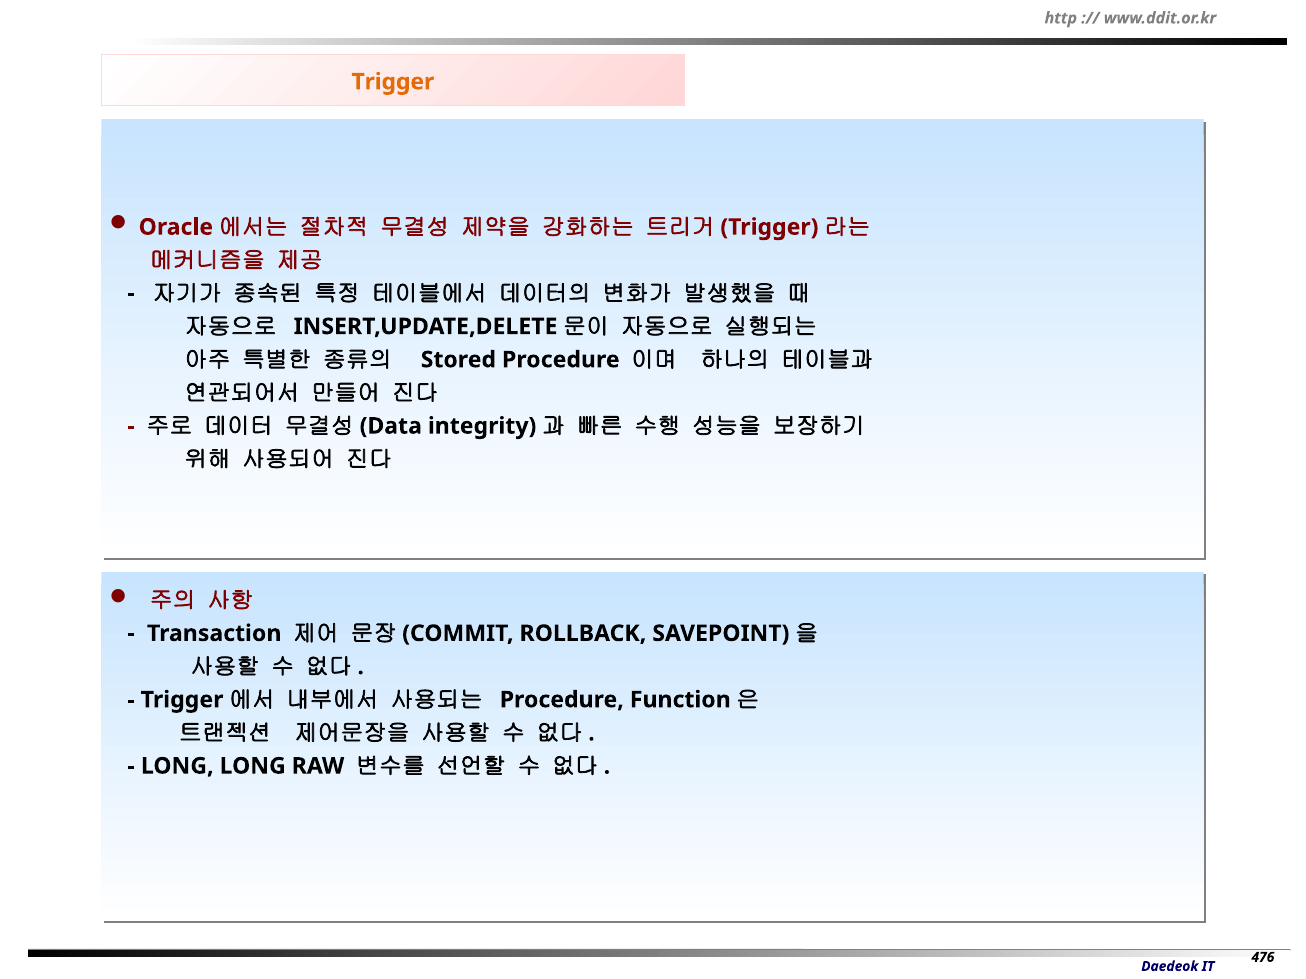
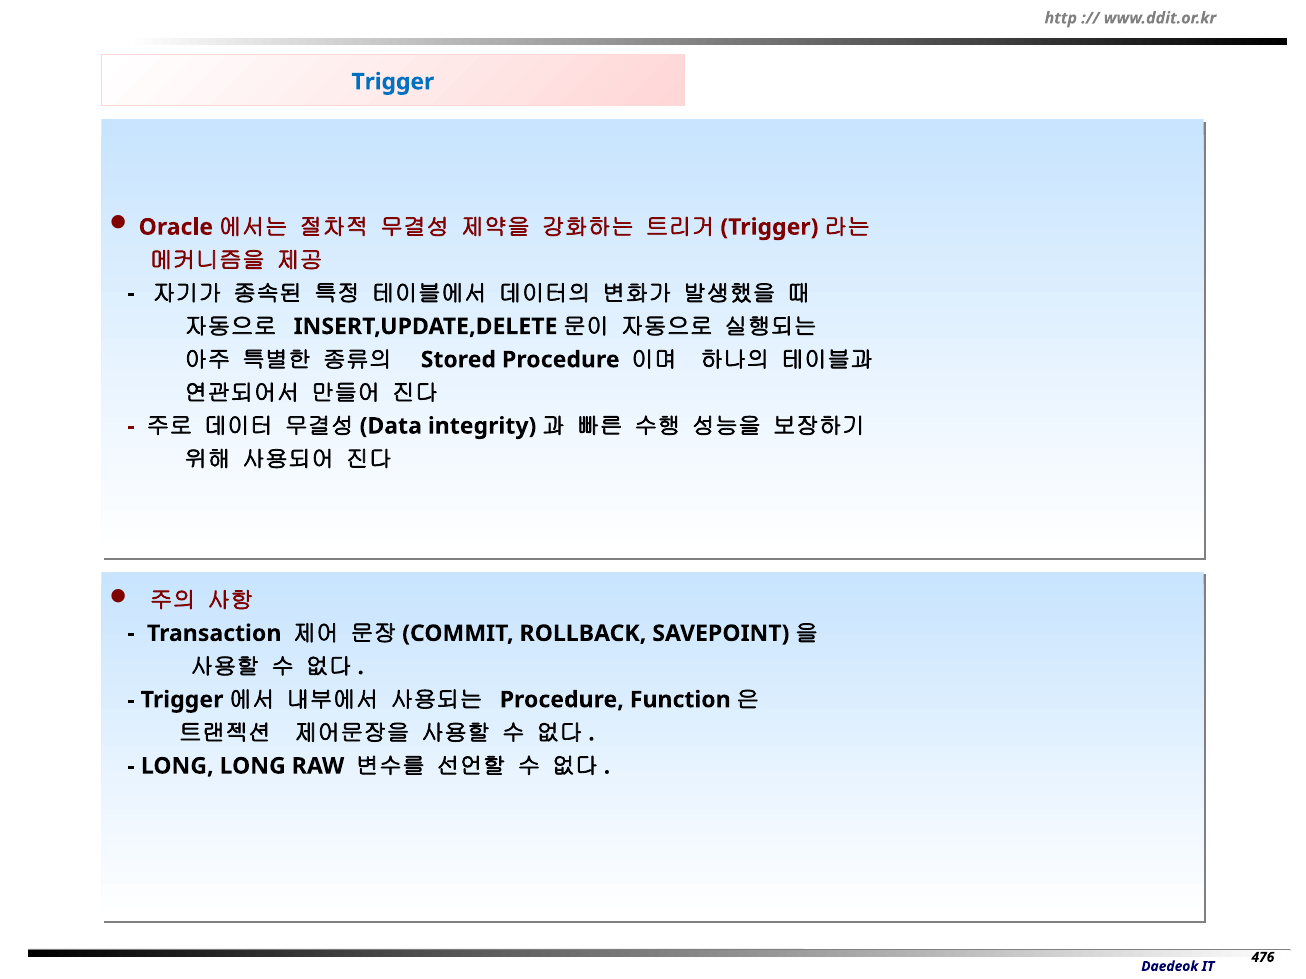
Trigger at (393, 82) colour: orange -> blue
